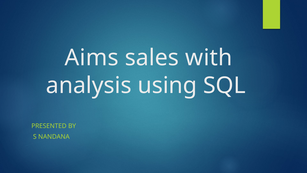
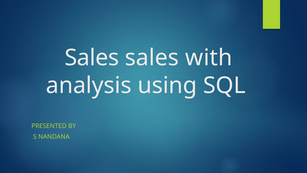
Aims at (92, 58): Aims -> Sales
